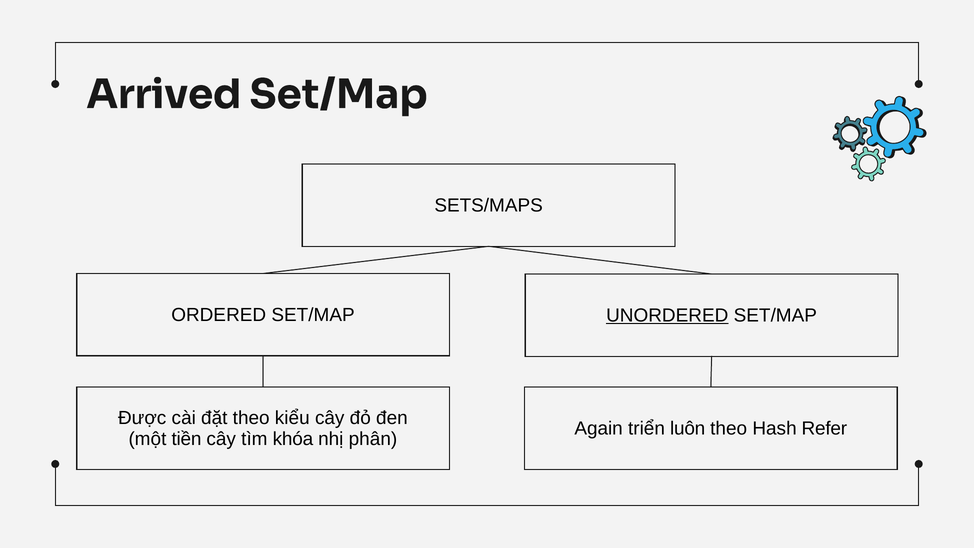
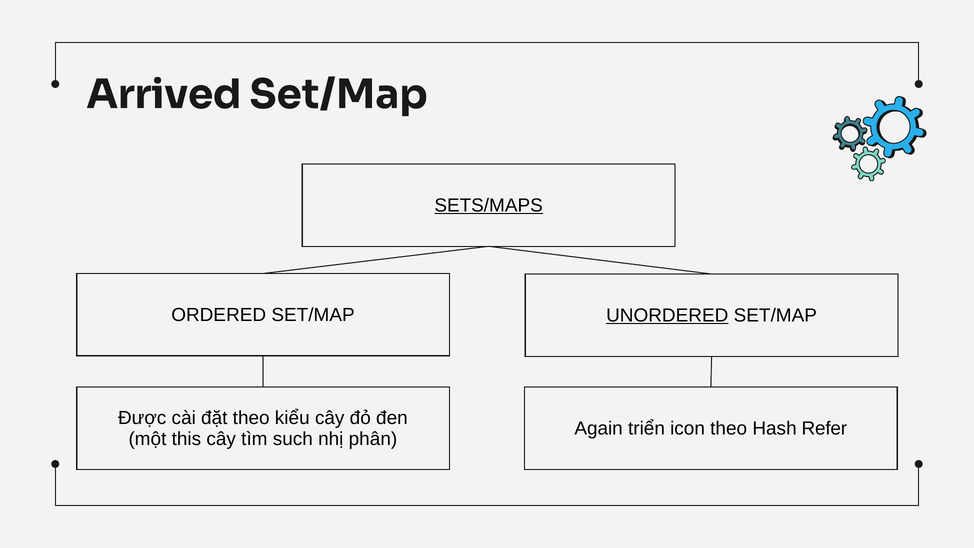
SETS/MAPS underline: none -> present
luôn: luôn -> icon
tiền: tiền -> this
khóa: khóa -> such
